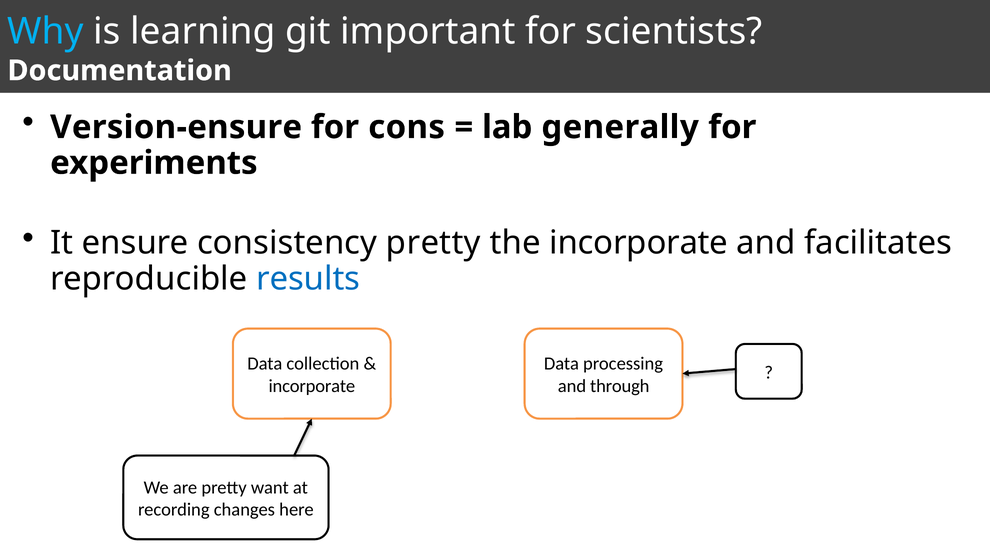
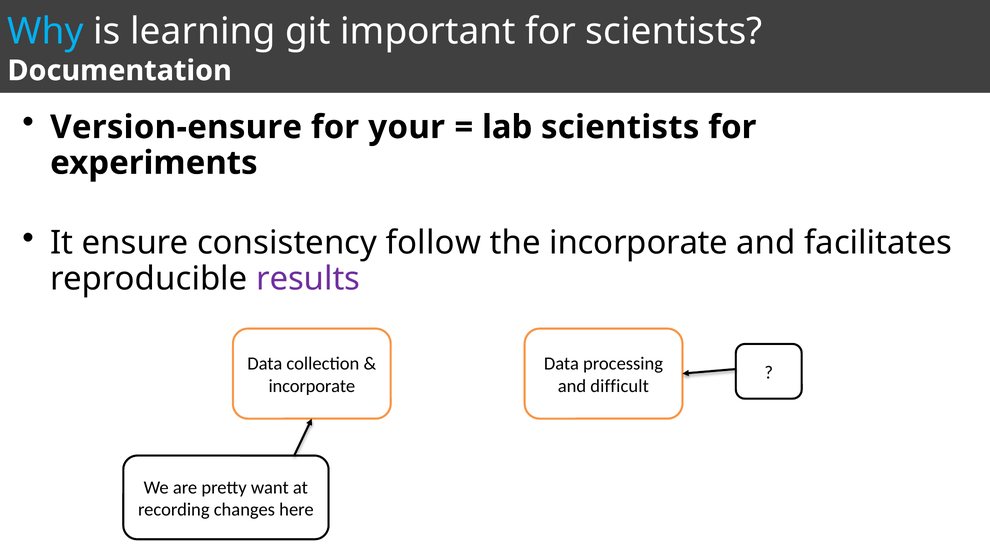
cons: cons -> your
lab generally: generally -> scientists
consistency pretty: pretty -> follow
results colour: blue -> purple
through: through -> difficult
